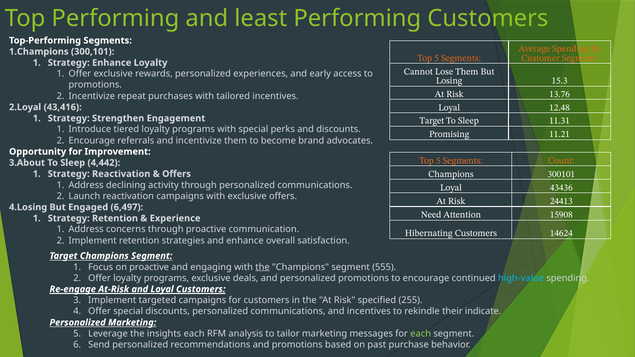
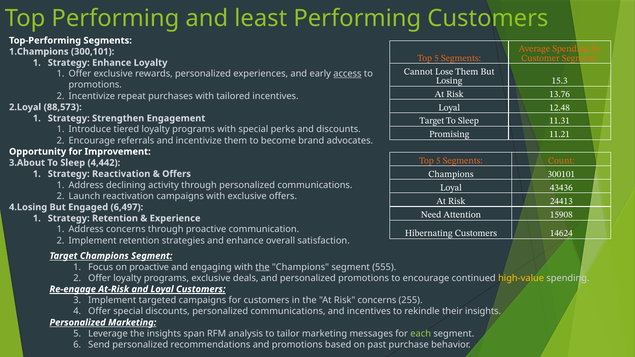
access underline: none -> present
43,416: 43,416 -> 88,573
high-value colour: light blue -> yellow
Risk specified: specified -> concerns
their indicate: indicate -> insights
insights each: each -> span
